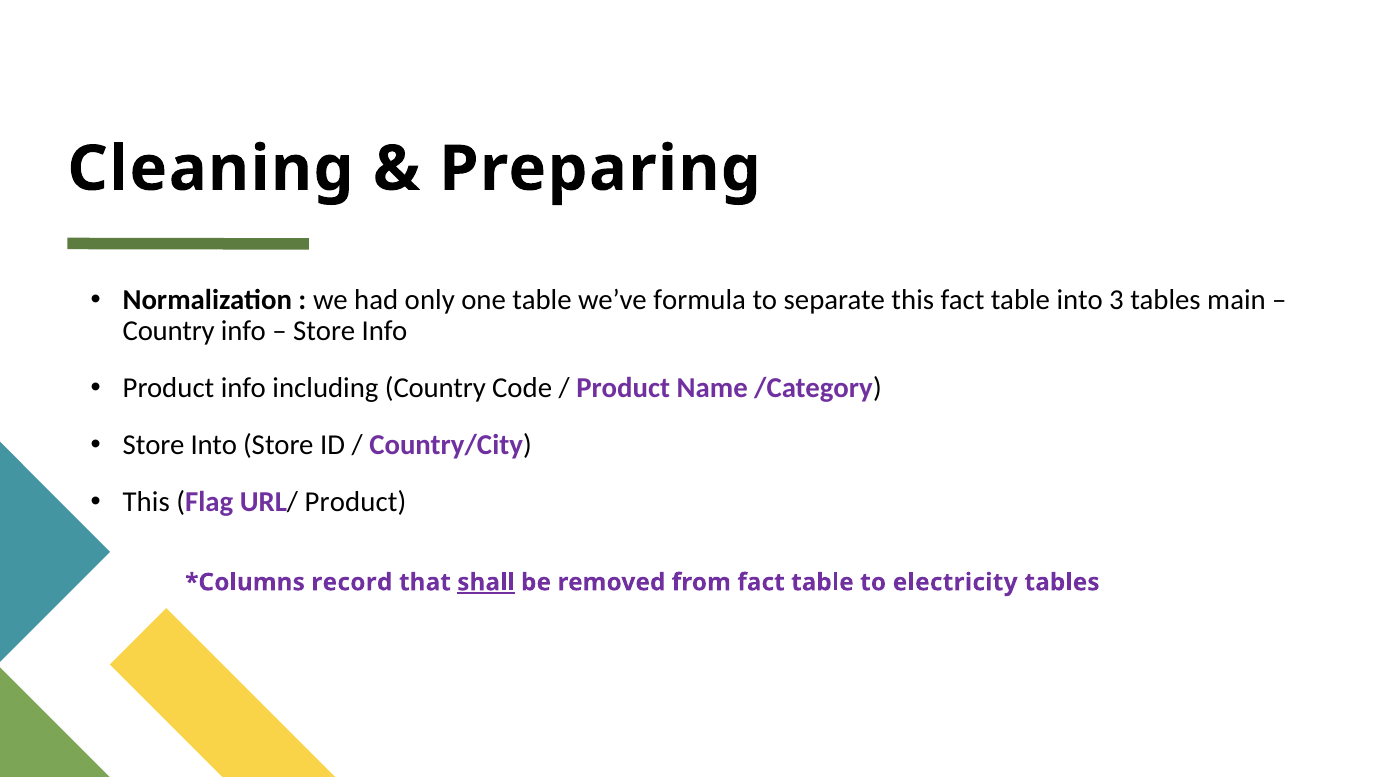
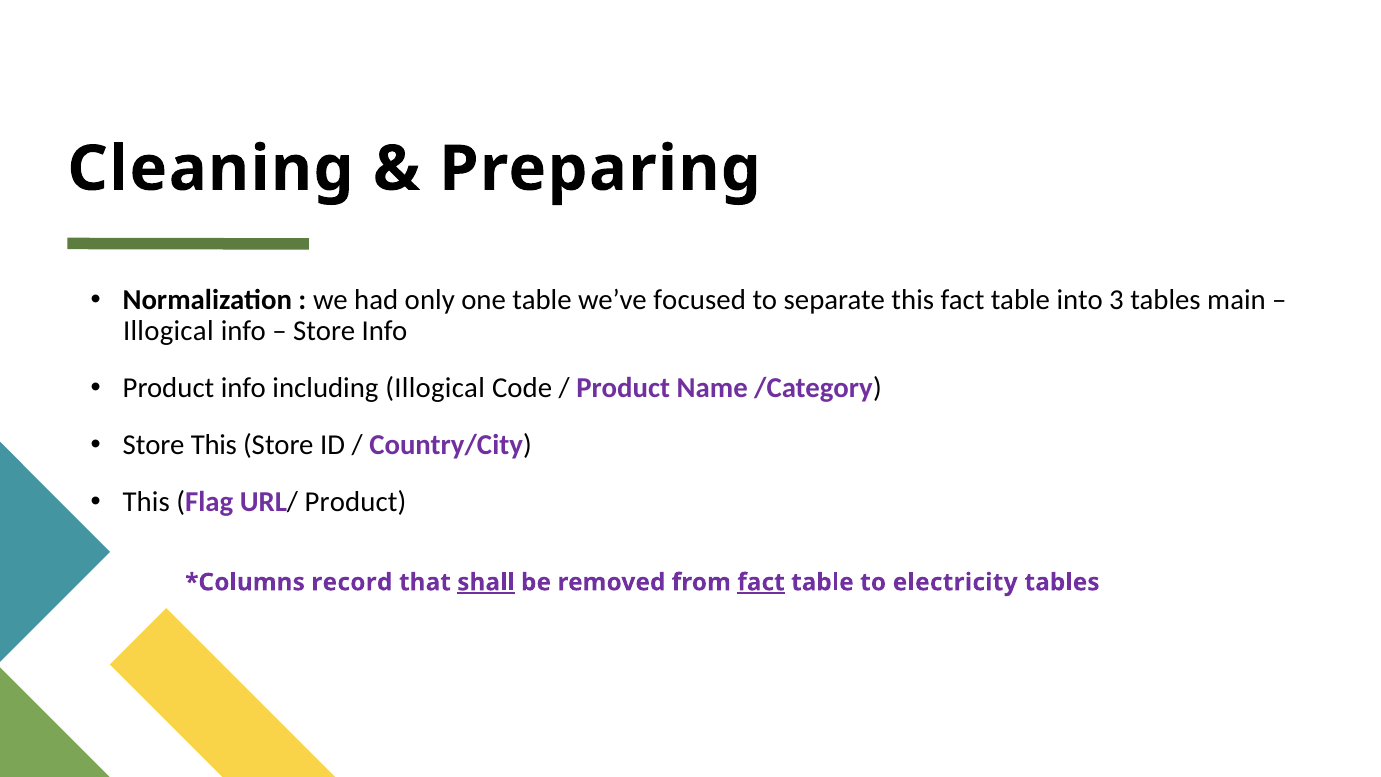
formula: formula -> focused
Country at (169, 331): Country -> Illogical
including Country: Country -> Illogical
Store Into: Into -> This
fact at (761, 582) underline: none -> present
